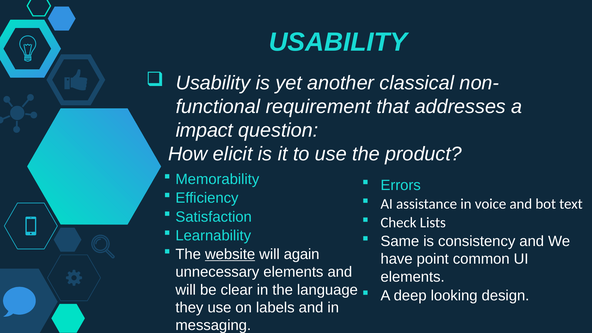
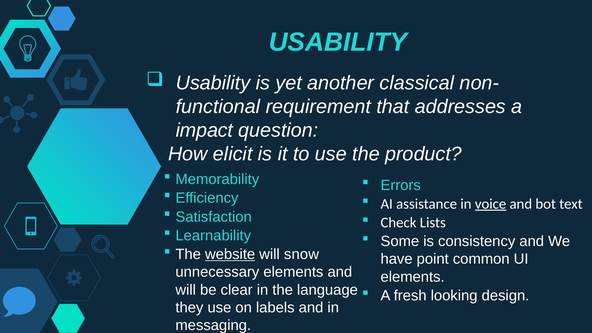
voice underline: none -> present
Same: Same -> Some
again: again -> snow
deep: deep -> fresh
